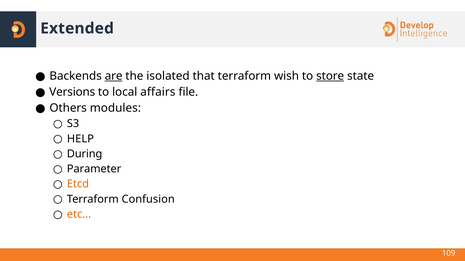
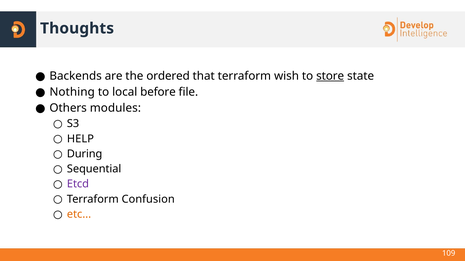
Extended: Extended -> Thoughts
are underline: present -> none
isolated: isolated -> ordered
Versions: Versions -> Nothing
affairs: affairs -> before
Parameter: Parameter -> Sequential
Etcd colour: orange -> purple
